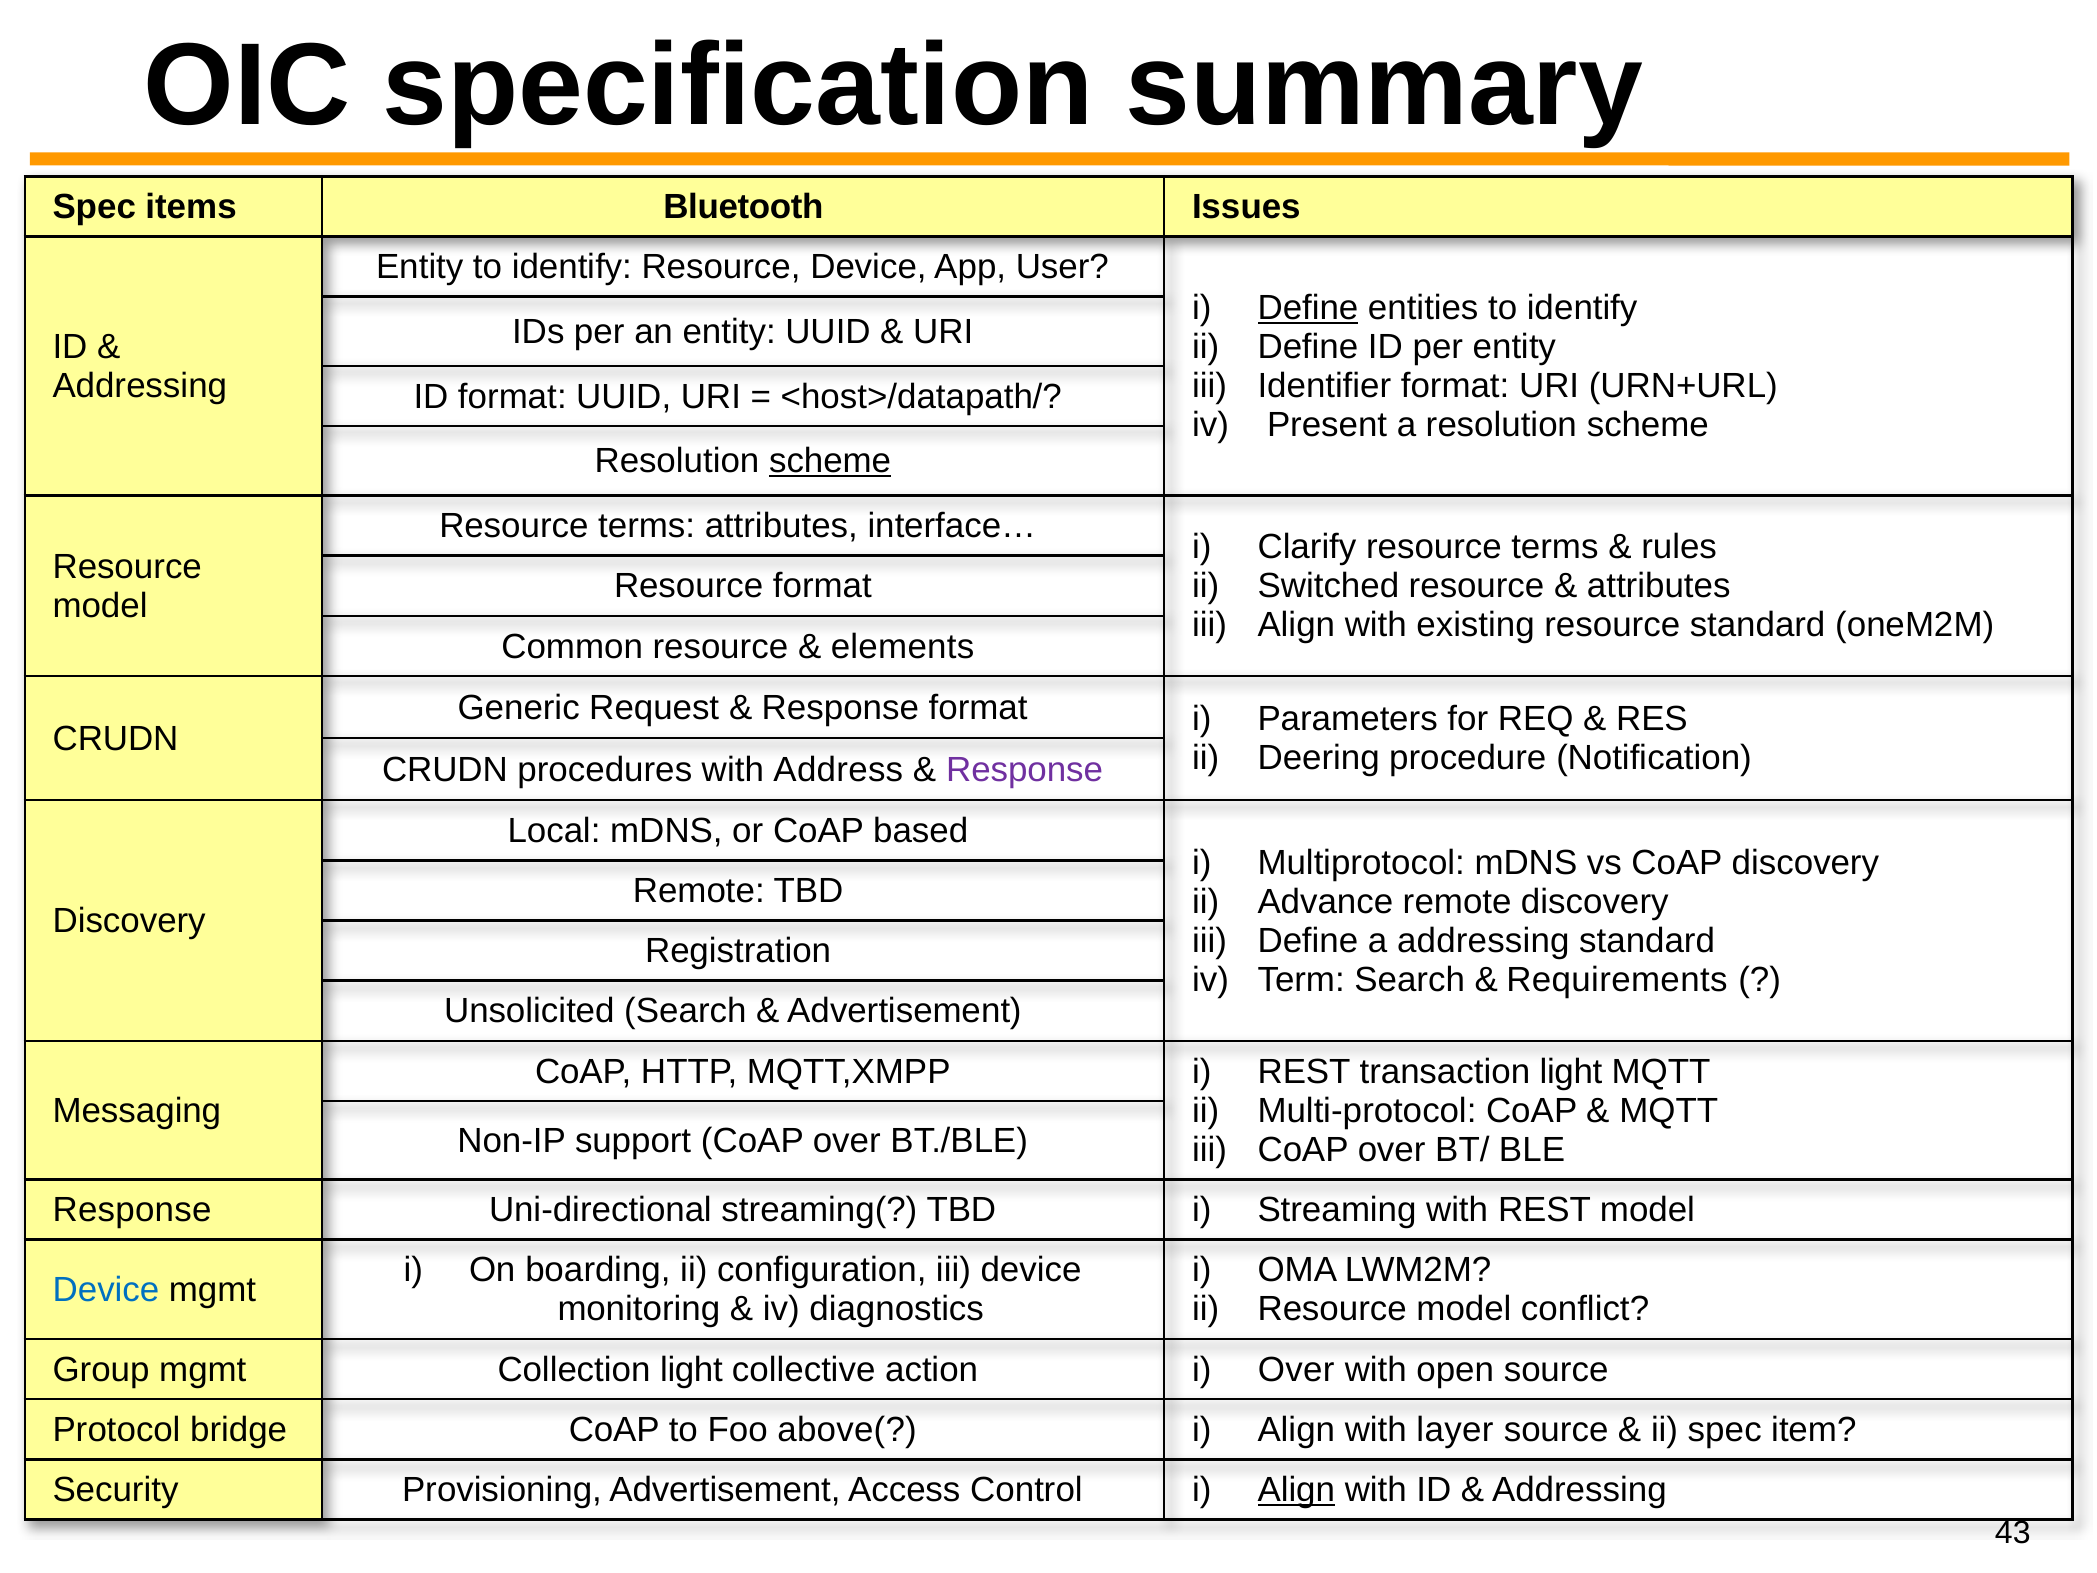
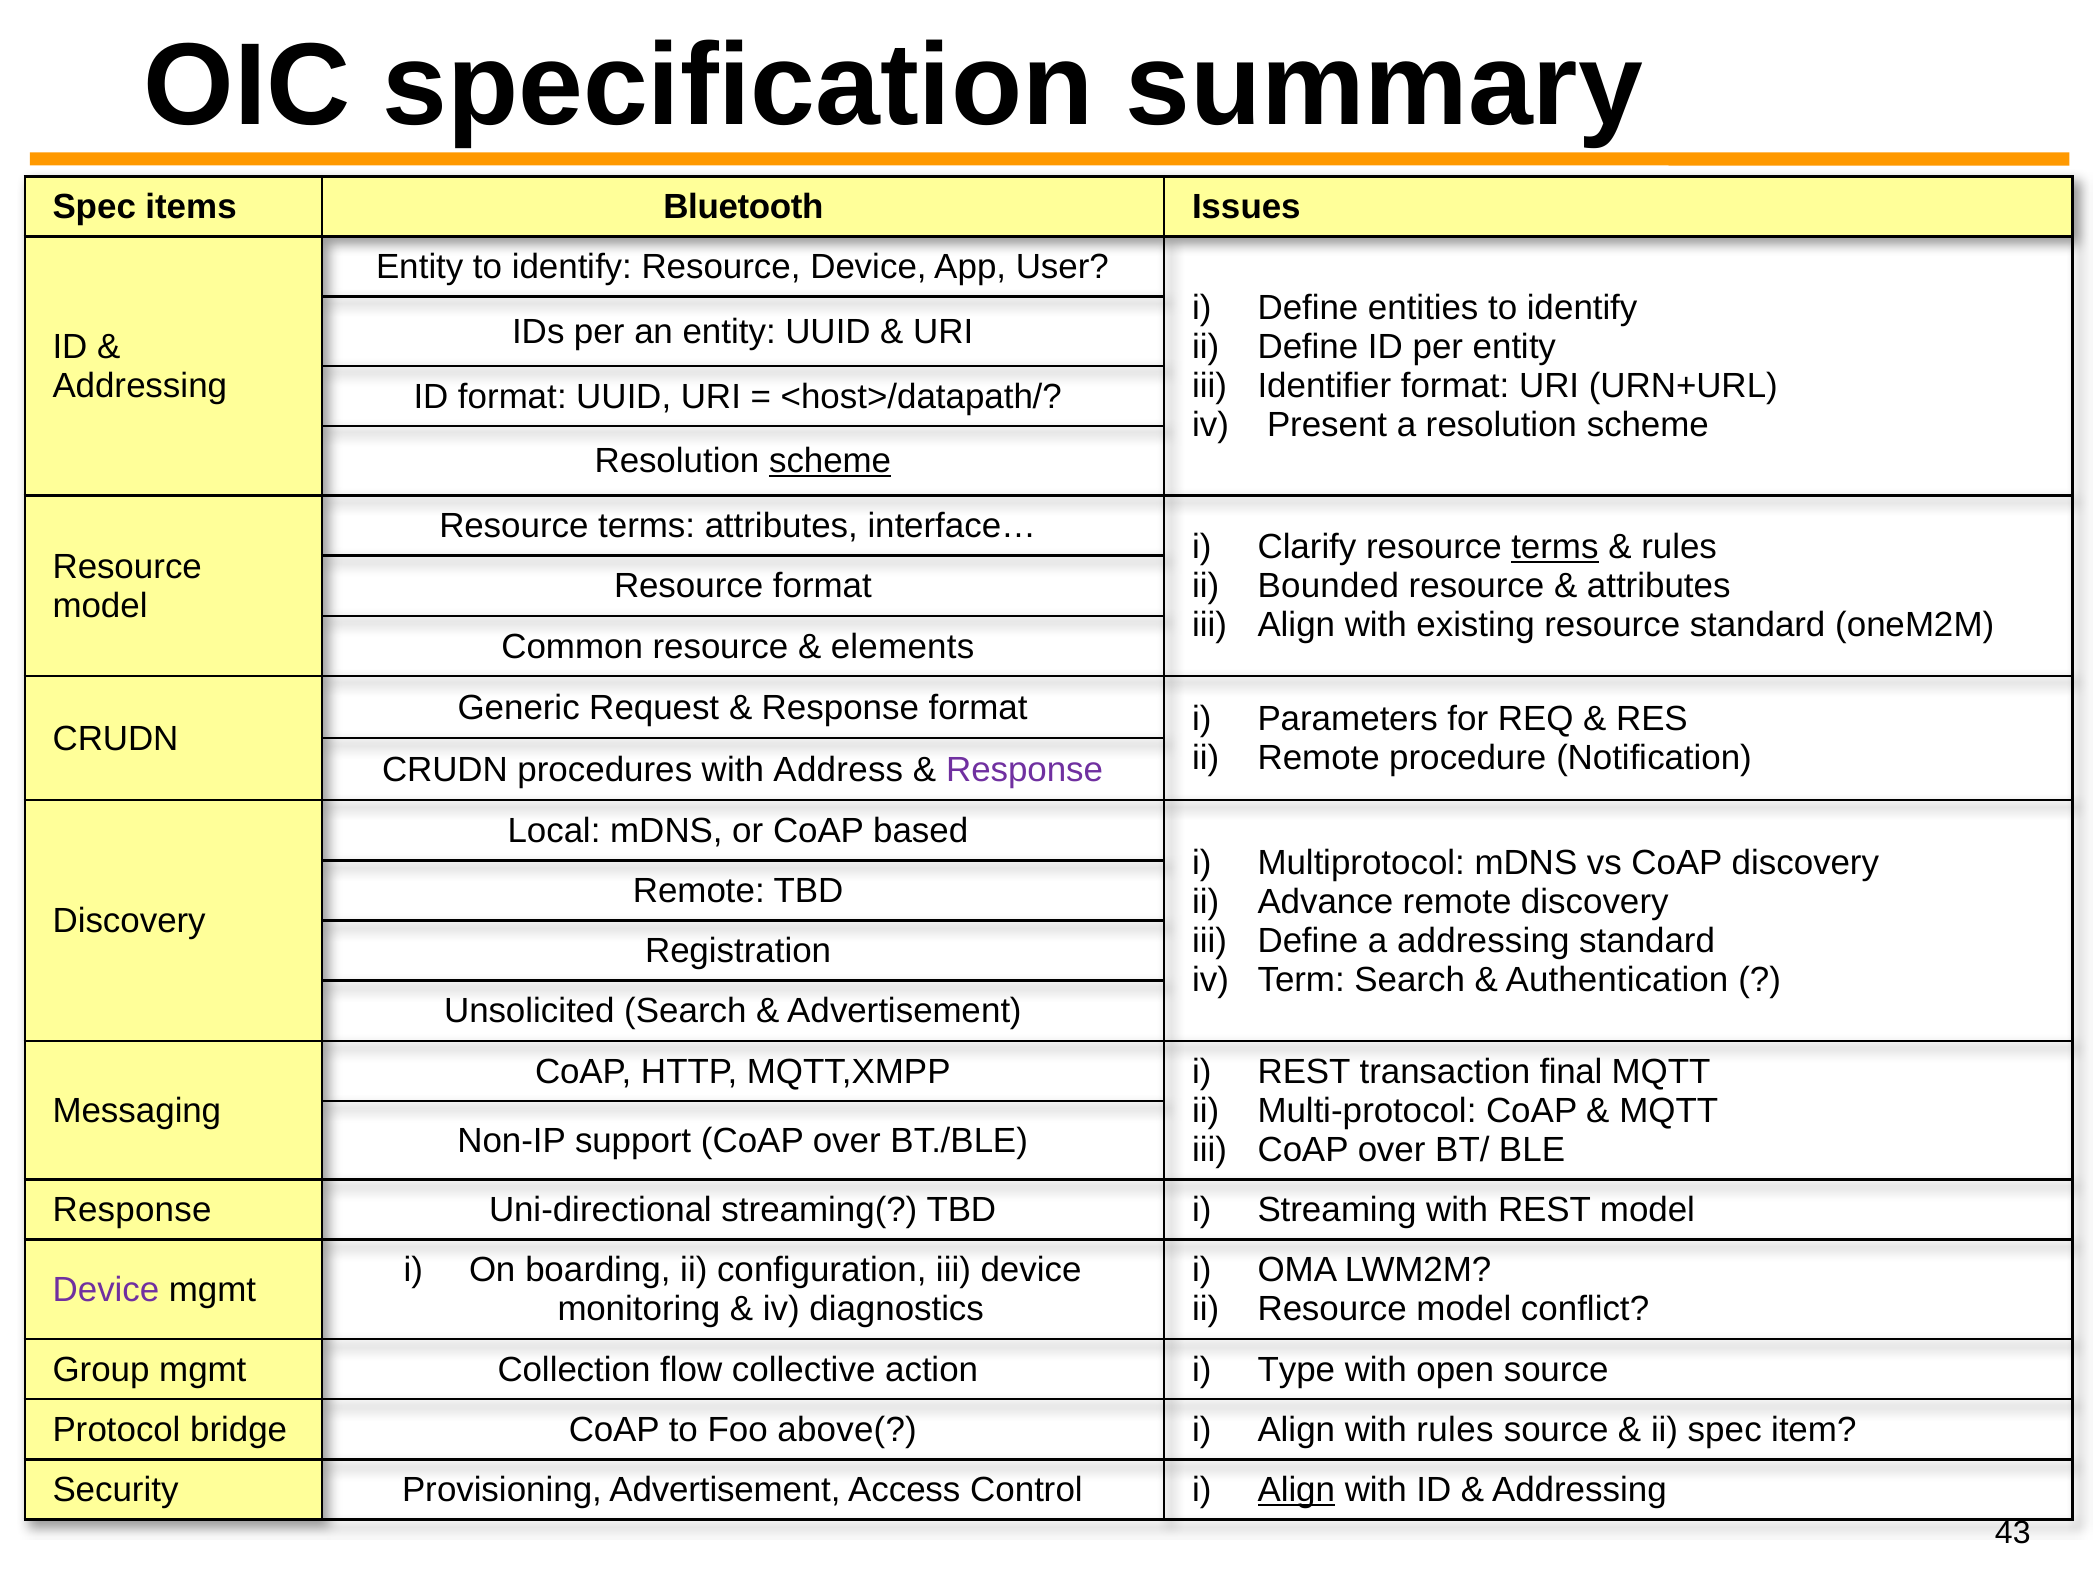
Define at (1308, 308) underline: present -> none
terms at (1555, 547) underline: none -> present
Switched: Switched -> Bounded
ii Deering: Deering -> Remote
Requirements: Requirements -> Authentication
transaction light: light -> final
Device at (106, 1290) colour: blue -> purple
Collection light: light -> flow
Over at (1296, 1369): Over -> Type
with layer: layer -> rules
